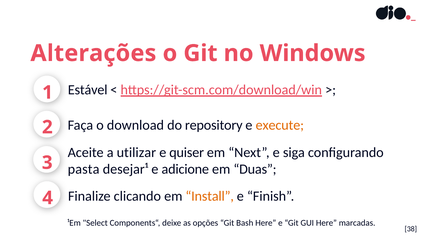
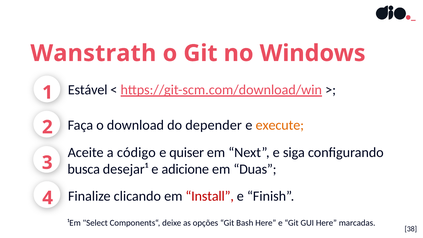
Alterações: Alterações -> Wanstrath
repository: repository -> depender
utilizar: utilizar -> código
pasta: pasta -> busca
Install colour: orange -> red
